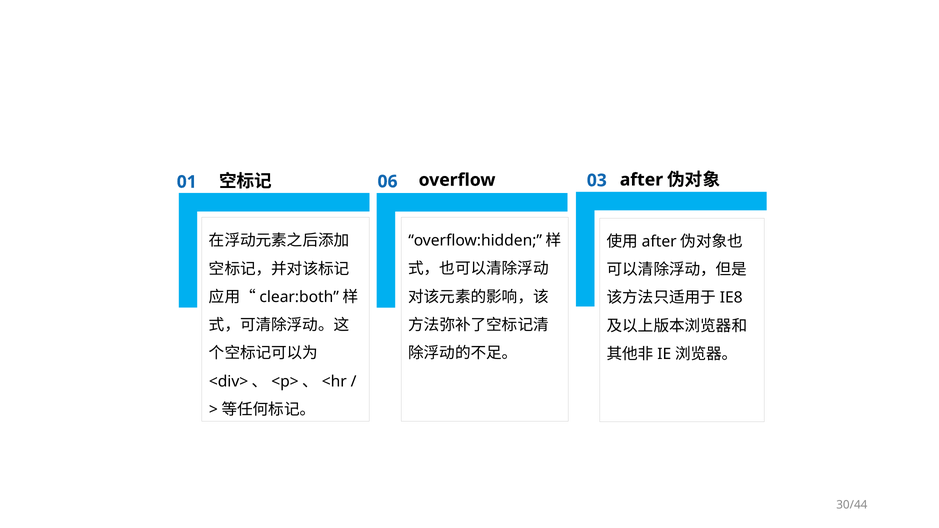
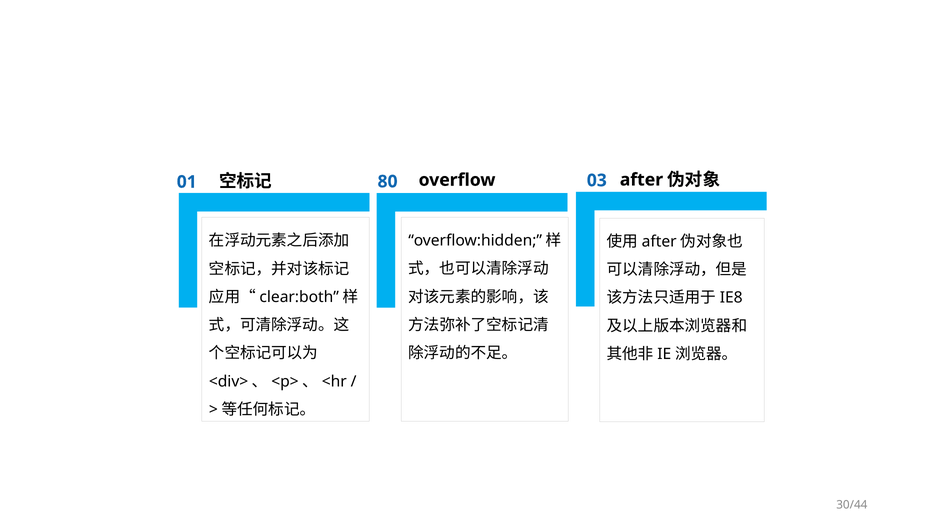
06: 06 -> 80
